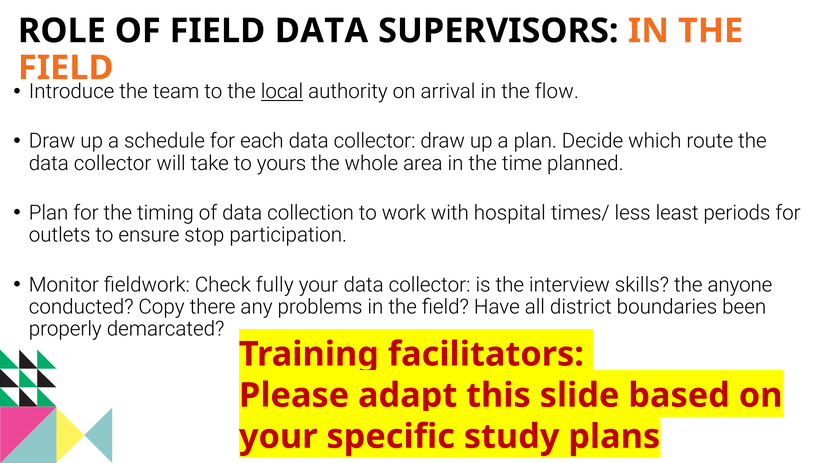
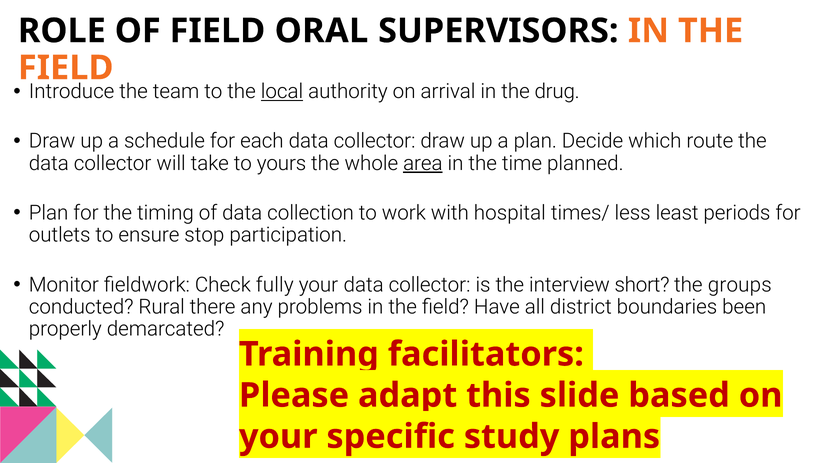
FIELD DATA: DATA -> ORAL
flow: flow -> drug
area underline: none -> present
skills: skills -> short
anyone: anyone -> groups
Copy: Copy -> Rural
